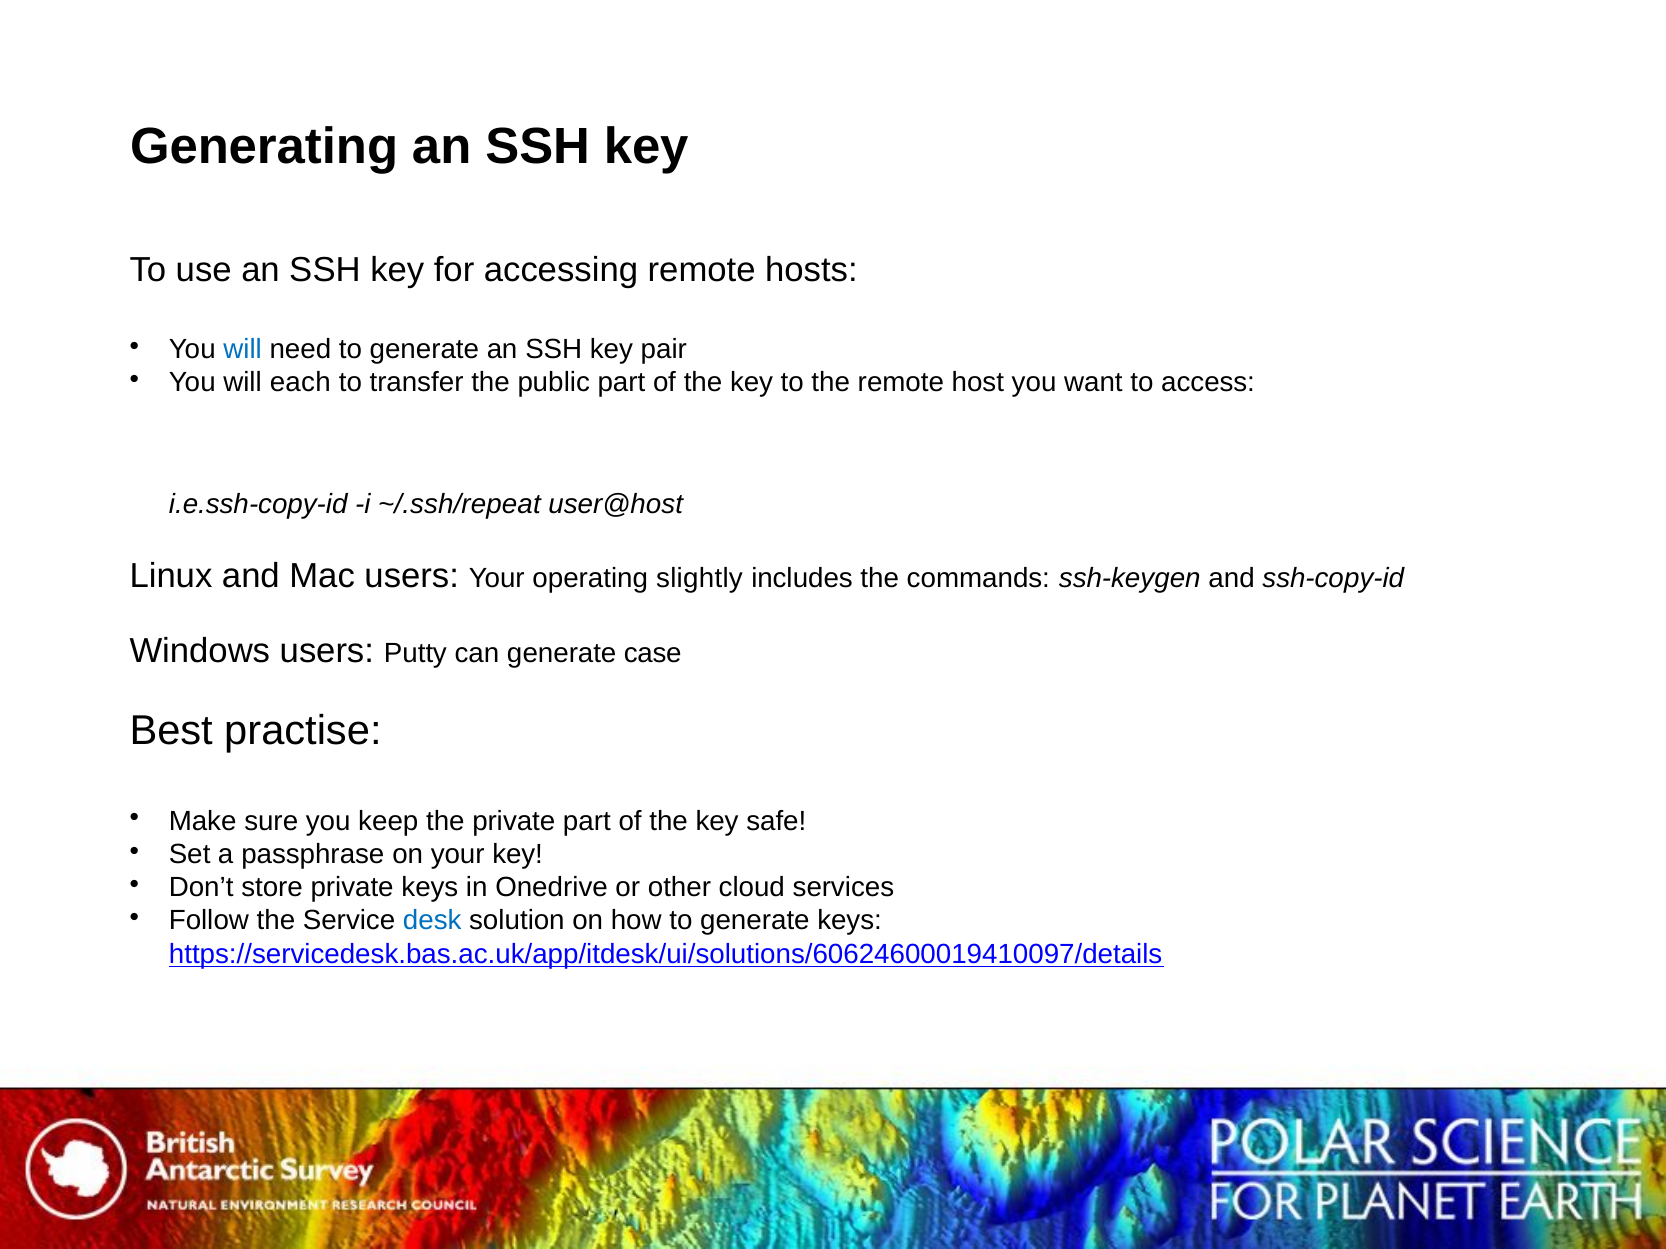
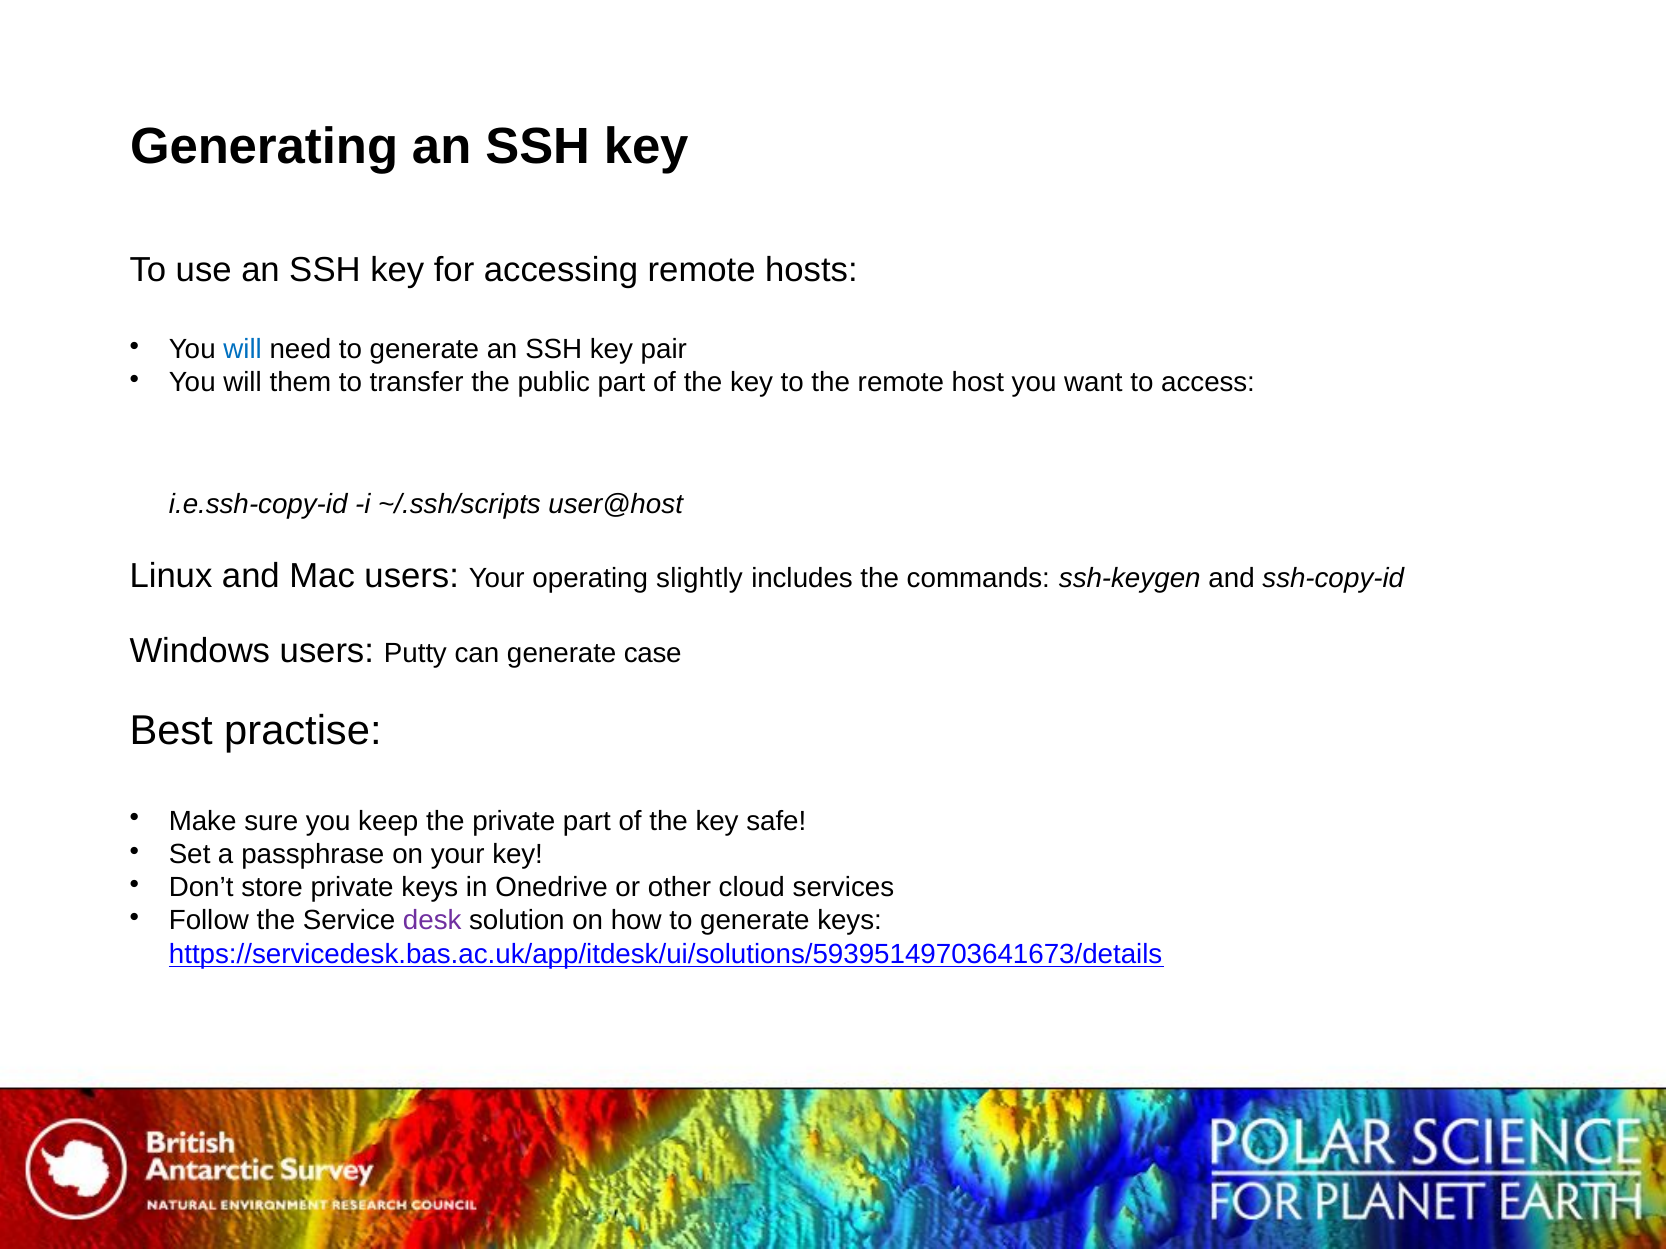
each: each -> them
~/.ssh/repeat: ~/.ssh/repeat -> ~/.ssh/scripts
desk colour: blue -> purple
https://servicedesk.bas.ac.uk/app/itdesk/ui/solutions/60624600019410097/details: https://servicedesk.bas.ac.uk/app/itdesk/ui/solutions/60624600019410097/details -> https://servicedesk.bas.ac.uk/app/itdesk/ui/solutions/59395149703641673/details
